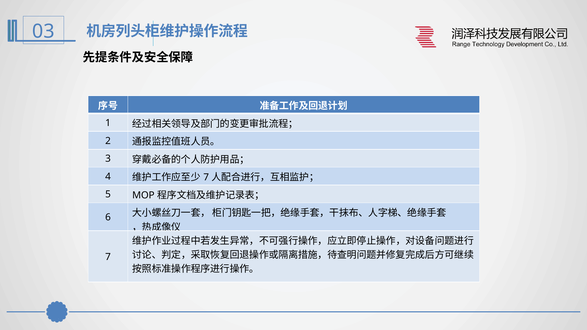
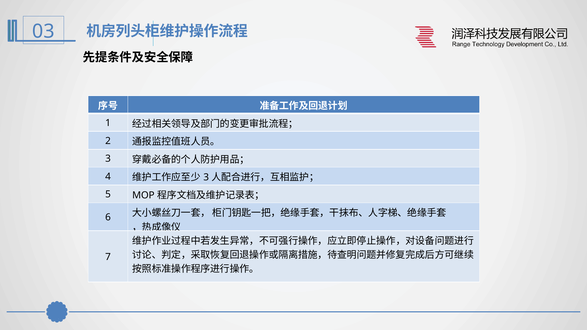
7 at (206, 177): 7 -> 3
